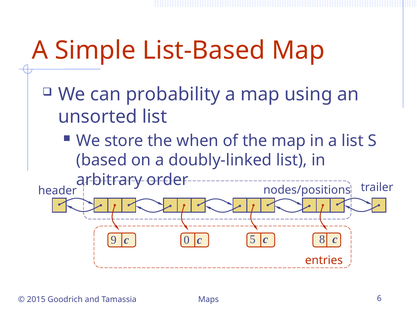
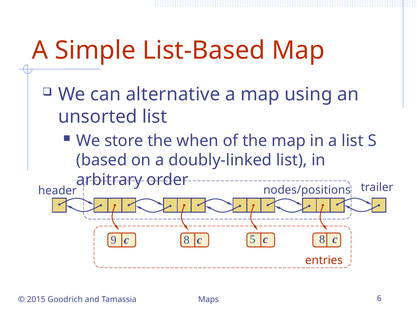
probability: probability -> alternative
9 c 0: 0 -> 8
